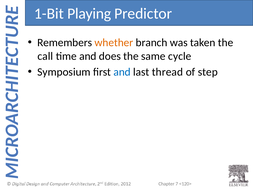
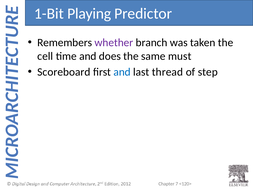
whether colour: orange -> purple
call: call -> cell
cycle: cycle -> must
Symposium: Symposium -> Scoreboard
